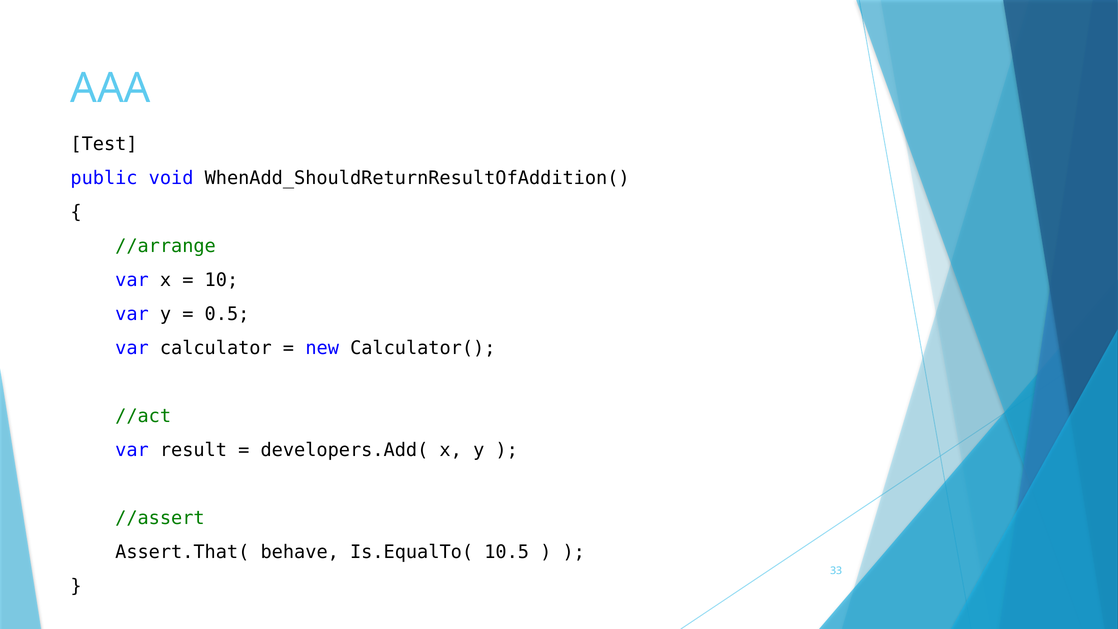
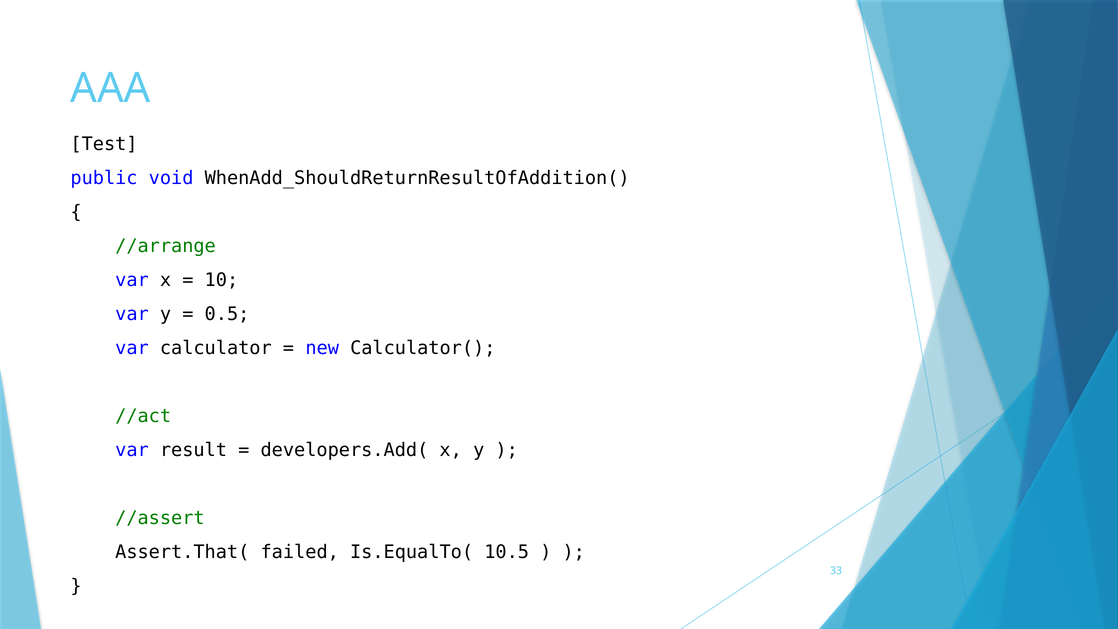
behave: behave -> failed
